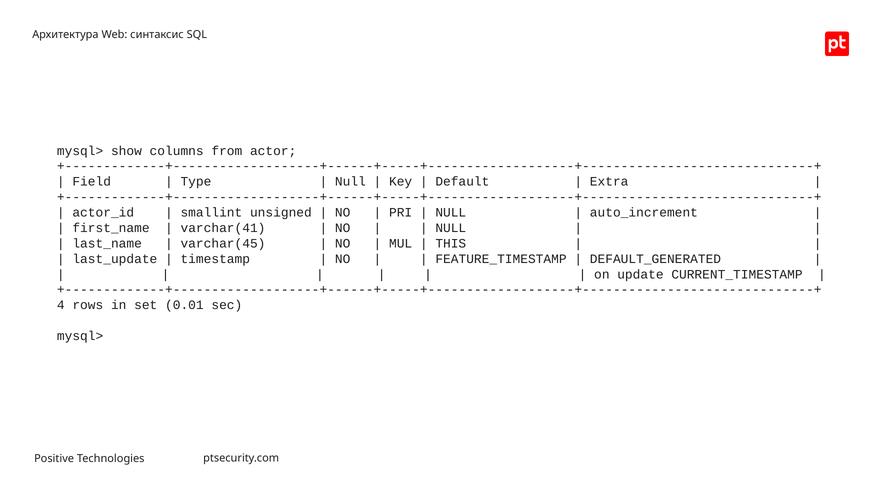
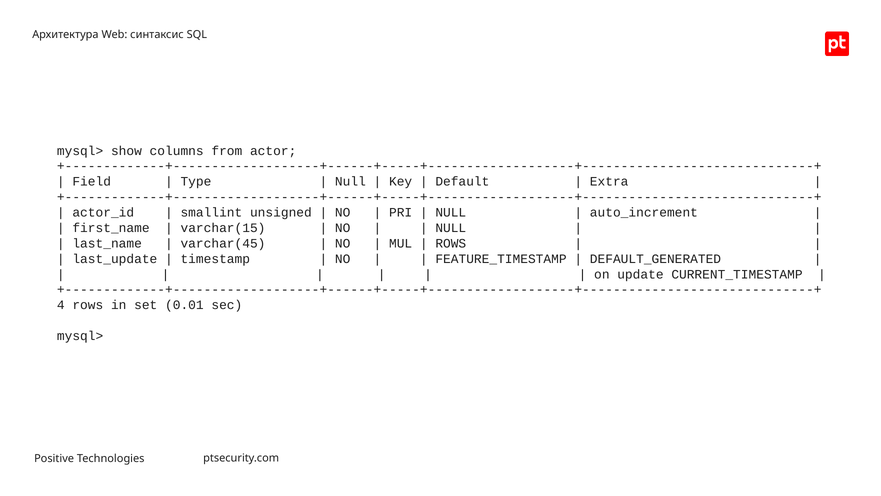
varchar(41: varchar(41 -> varchar(15
THIS at (451, 243): THIS -> ROWS
